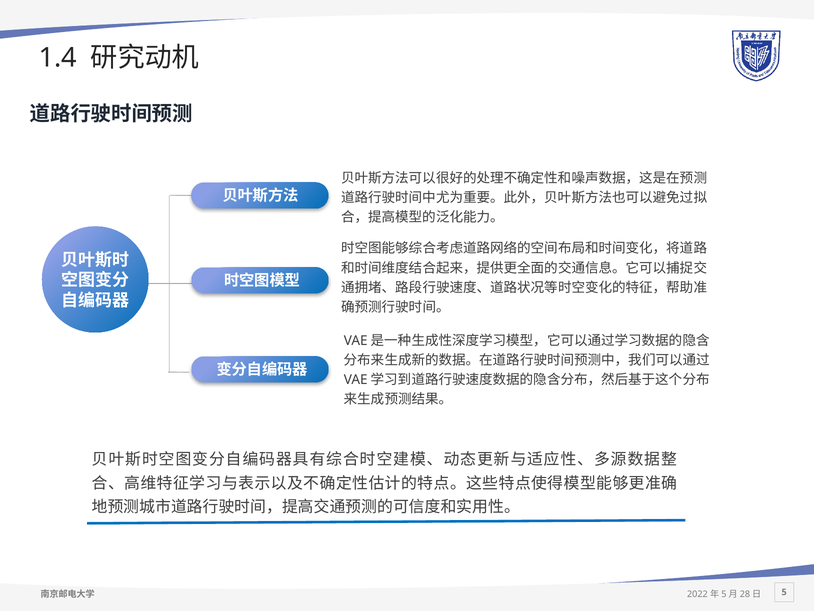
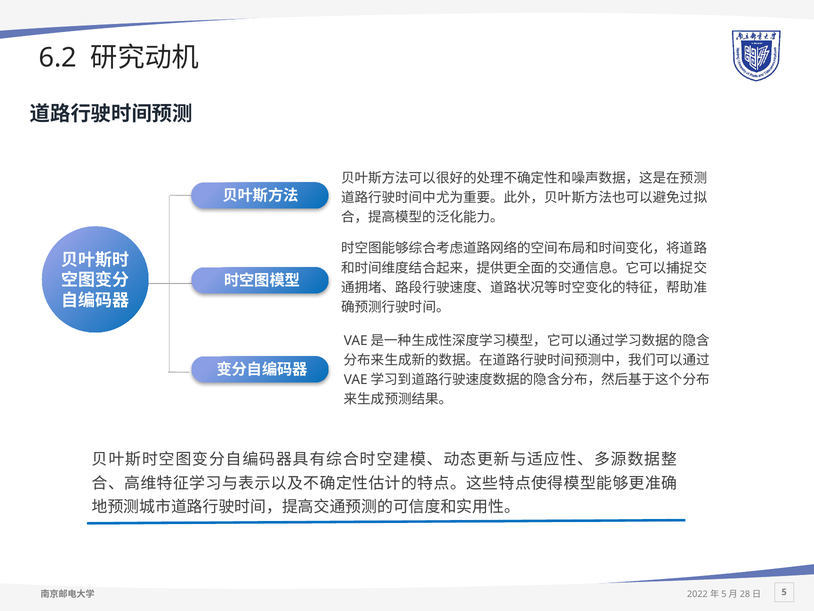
1.4: 1.4 -> 6.2
